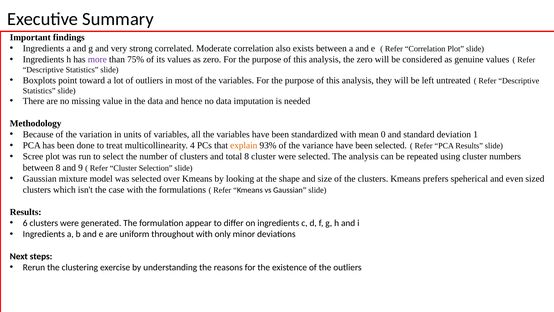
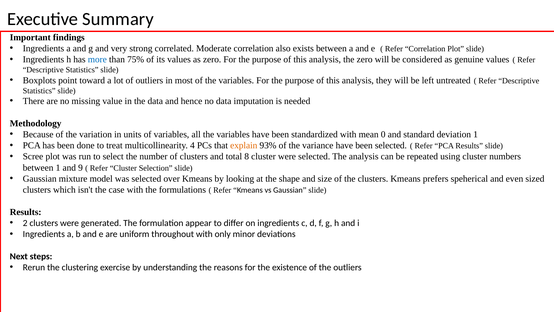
more colour: purple -> blue
between 8: 8 -> 1
6: 6 -> 2
